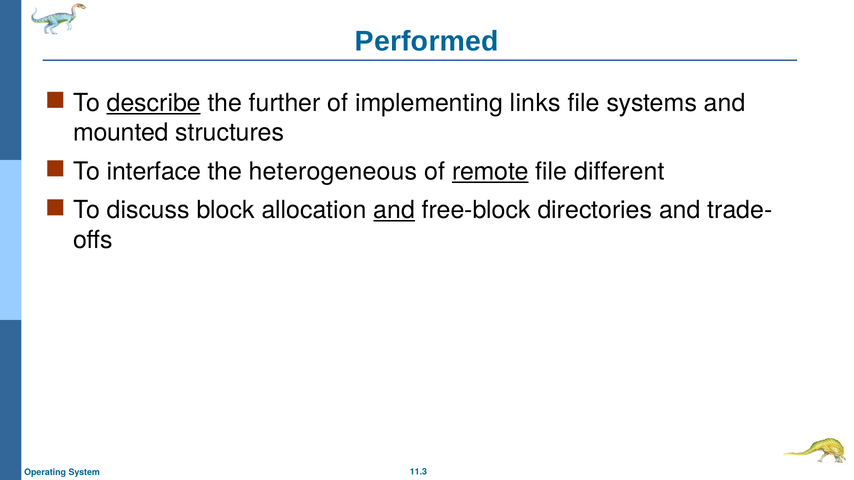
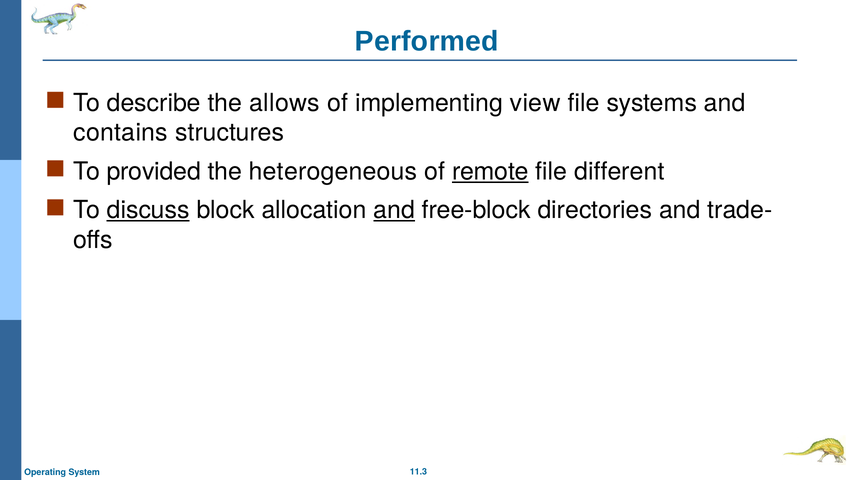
describe underline: present -> none
further: further -> allows
links: links -> view
mounted: mounted -> contains
interface: interface -> provided
discuss underline: none -> present
